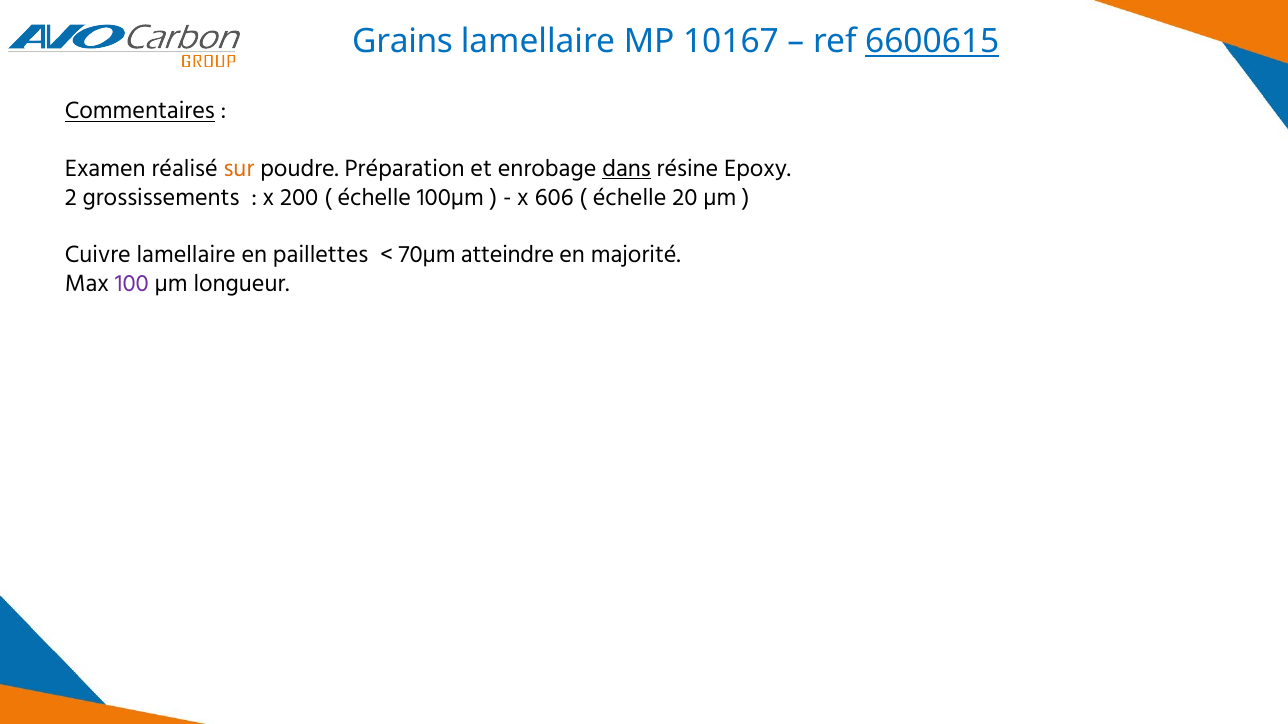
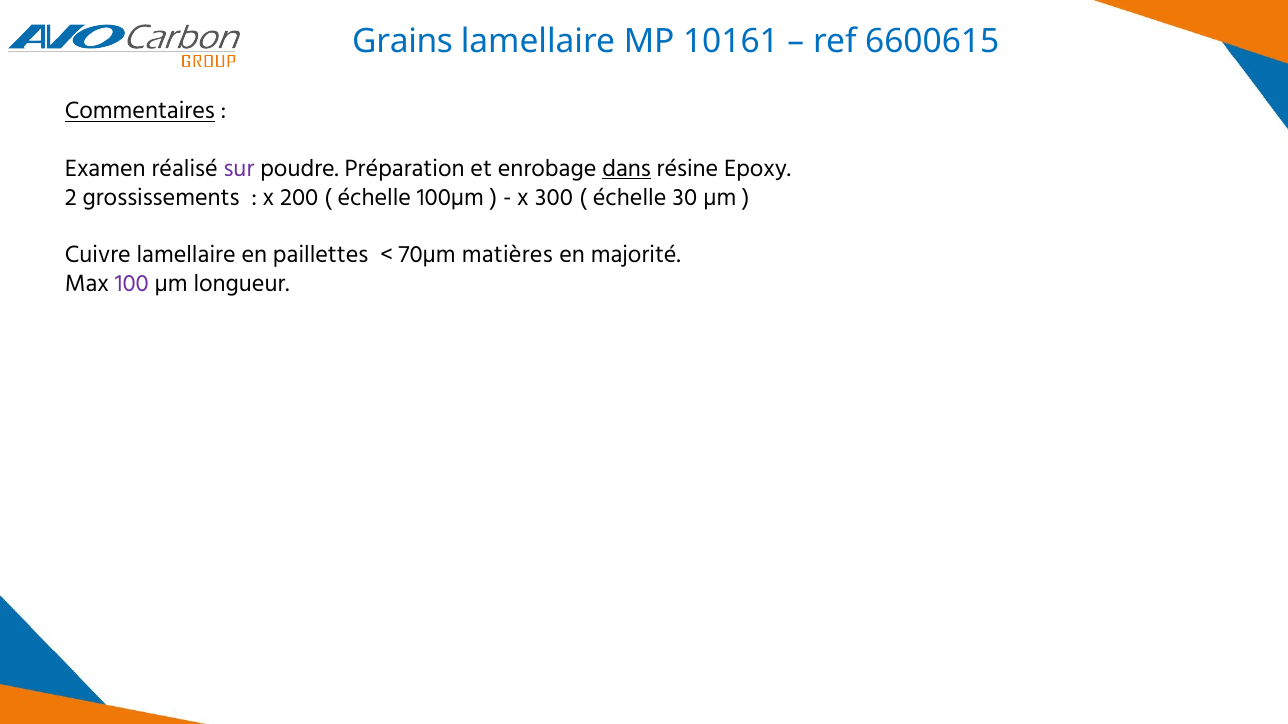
10167: 10167 -> 10161
6600615 underline: present -> none
sur colour: orange -> purple
606: 606 -> 300
20: 20 -> 30
atteindre: atteindre -> matières
